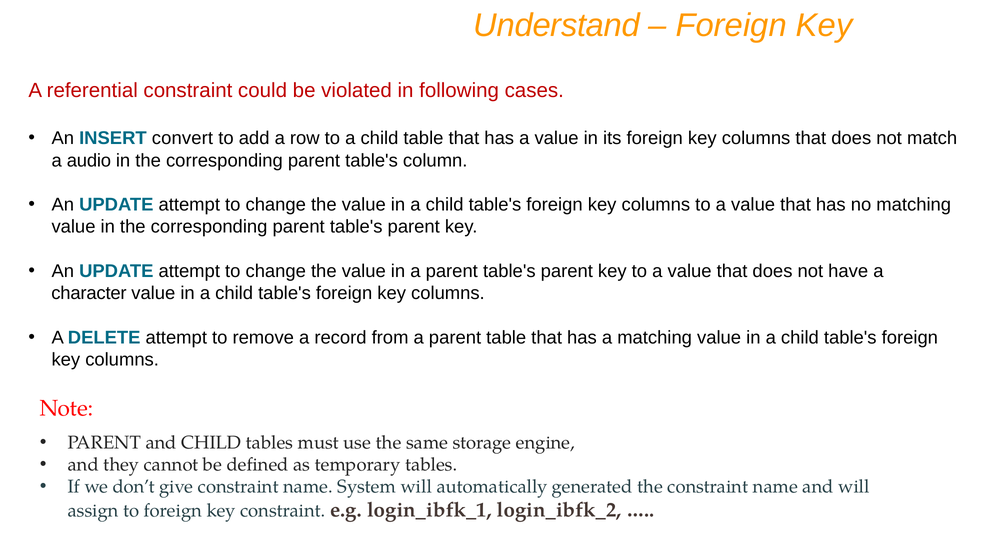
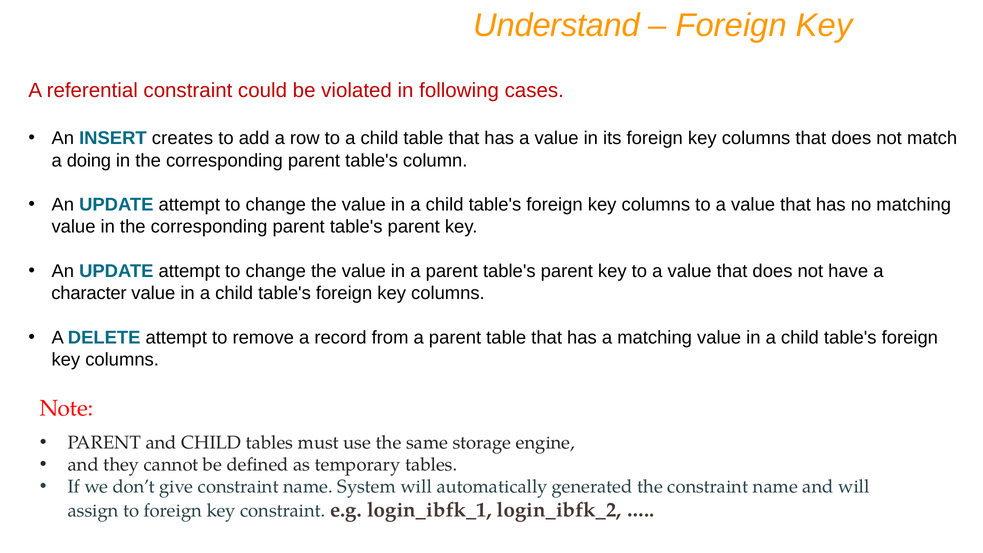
convert: convert -> creates
audio: audio -> doing
